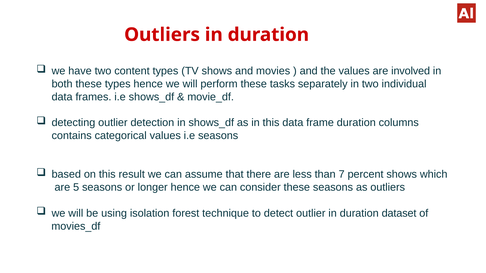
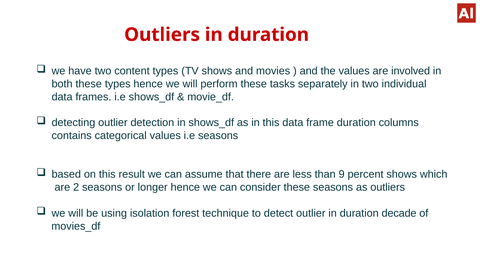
7: 7 -> 9
5: 5 -> 2
dataset: dataset -> decade
